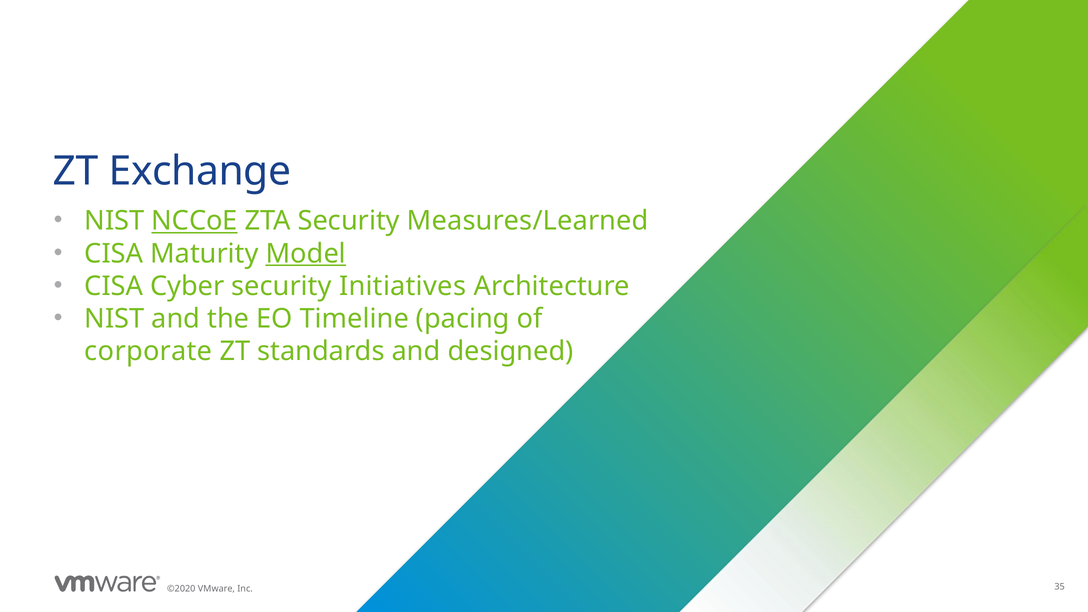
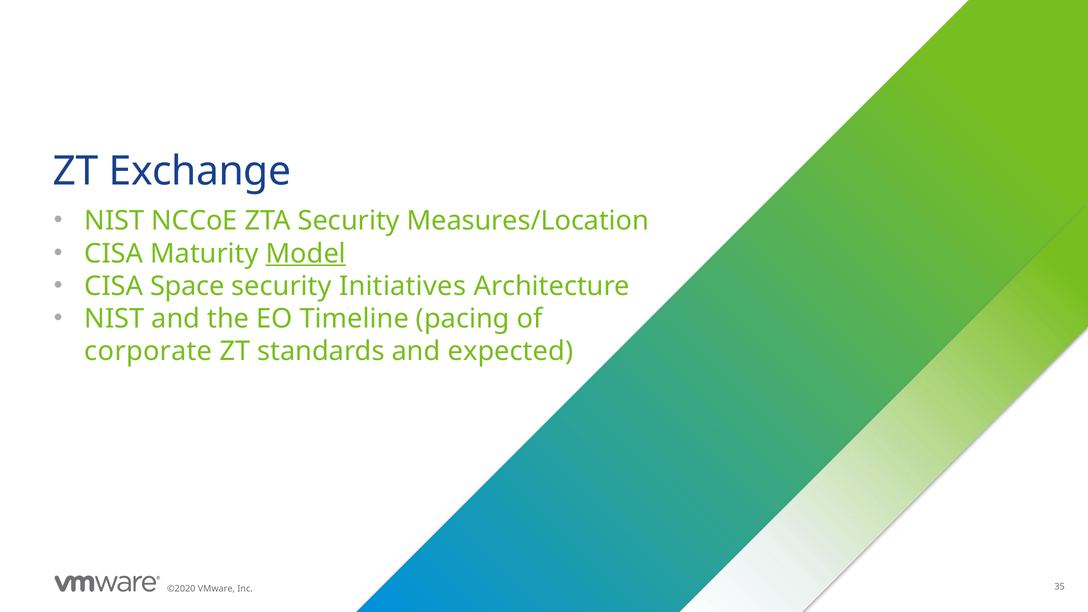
NCCoE underline: present -> none
Measures/Learned: Measures/Learned -> Measures/Location
Cyber: Cyber -> Space
designed: designed -> expected
